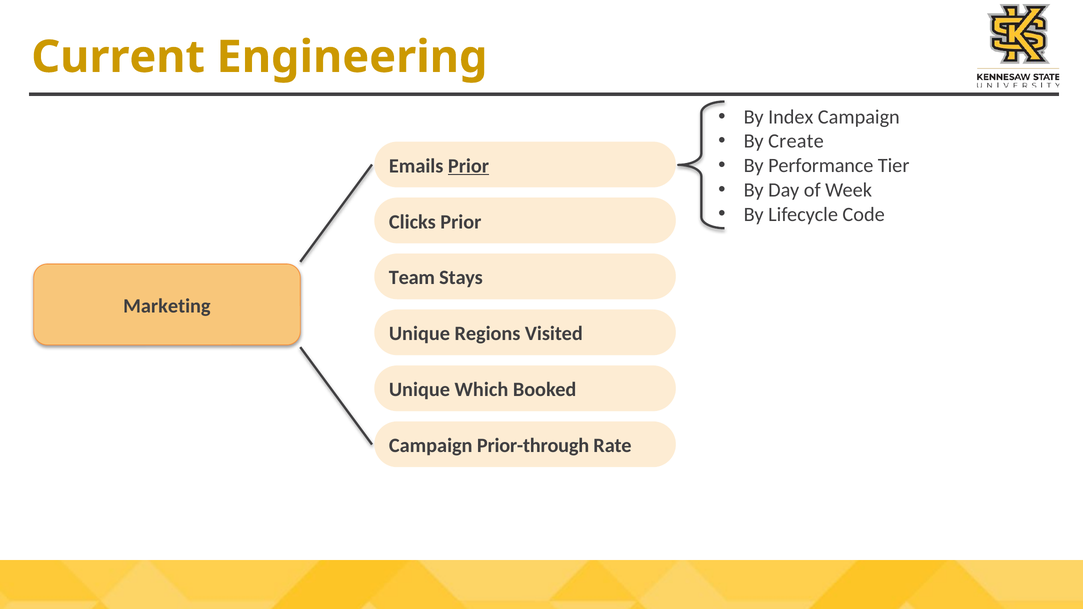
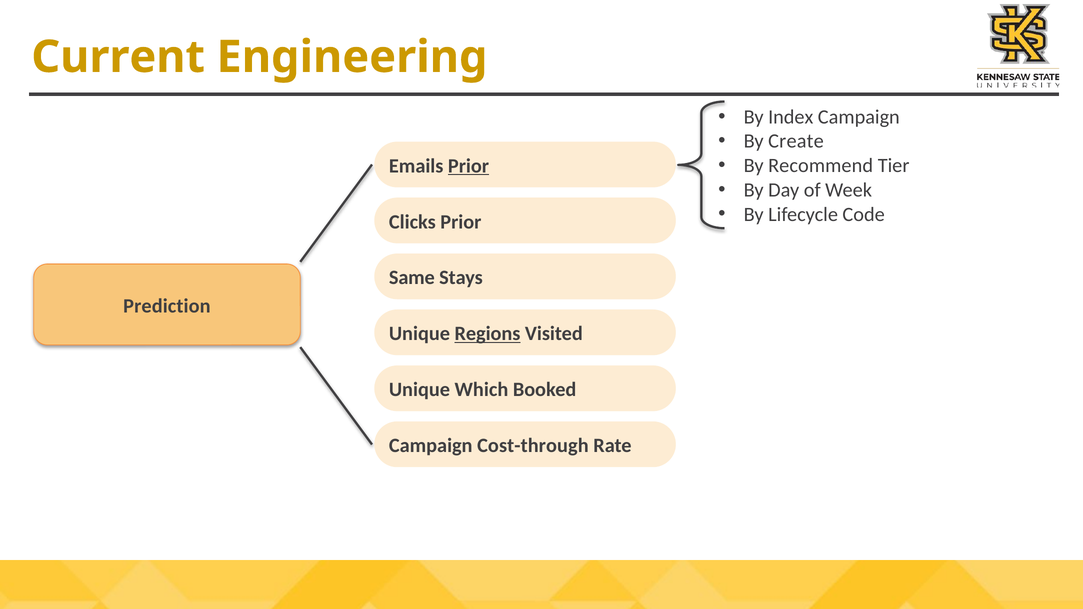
Performance: Performance -> Recommend
Team: Team -> Same
Marketing: Marketing -> Prediction
Regions underline: none -> present
Prior-through: Prior-through -> Cost-through
